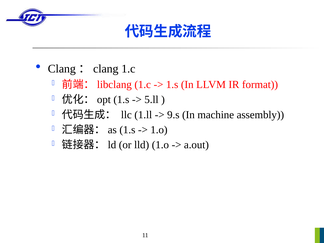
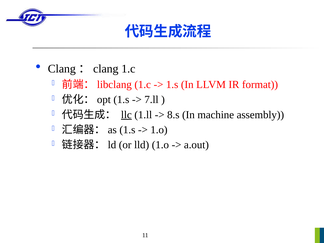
5.ll: 5.ll -> 7.ll
llc underline: none -> present
9.s: 9.s -> 8.s
